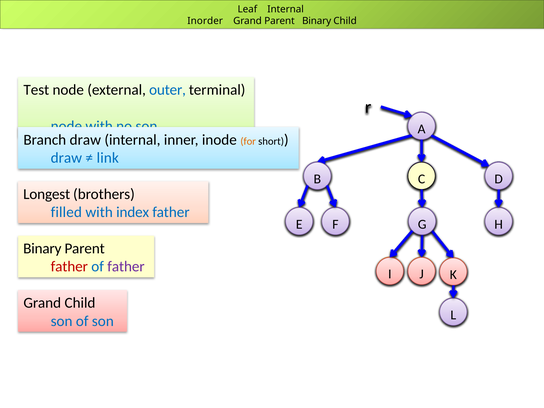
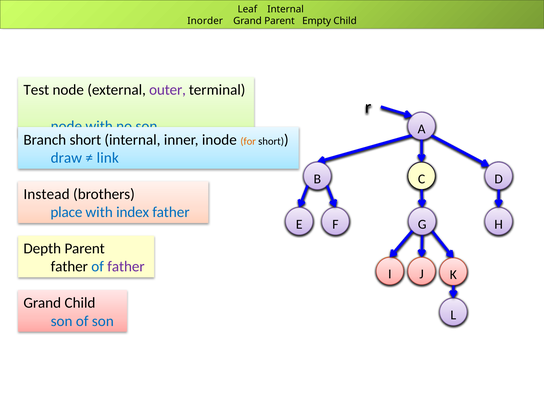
Parent Binary: Binary -> Empty
outer colour: blue -> purple
Branch draw: draw -> short
Longest: Longest -> Instead
filled: filled -> place
Binary at (42, 249): Binary -> Depth
father at (69, 267) colour: red -> black
